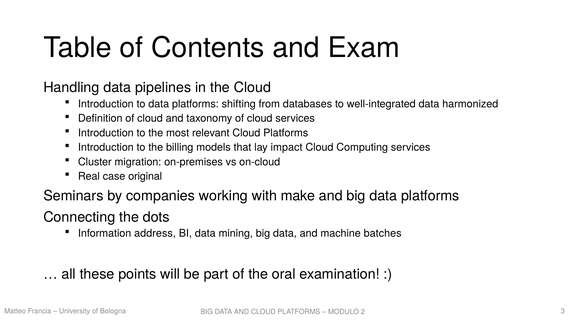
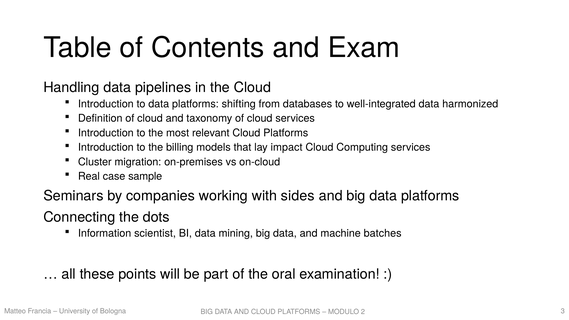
original: original -> sample
make: make -> sides
address: address -> scientist
